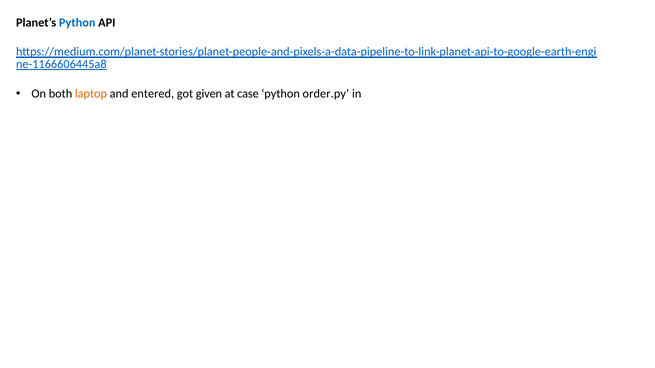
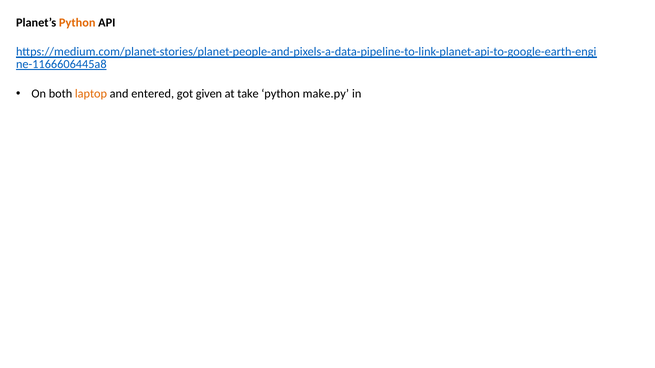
Python at (77, 22) colour: blue -> orange
case: case -> take
order.py: order.py -> make.py
